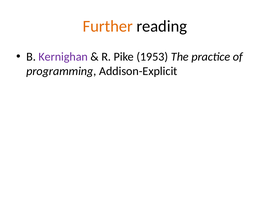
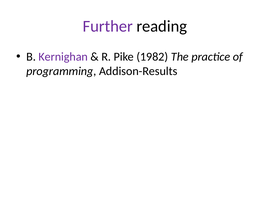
Further colour: orange -> purple
1953: 1953 -> 1982
Addison-Explicit: Addison-Explicit -> Addison-Results
